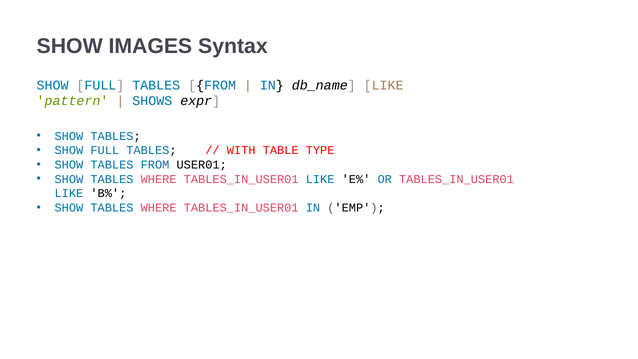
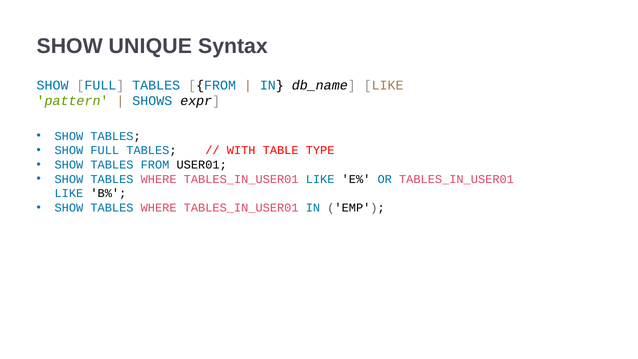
IMAGES: IMAGES -> UNIQUE
